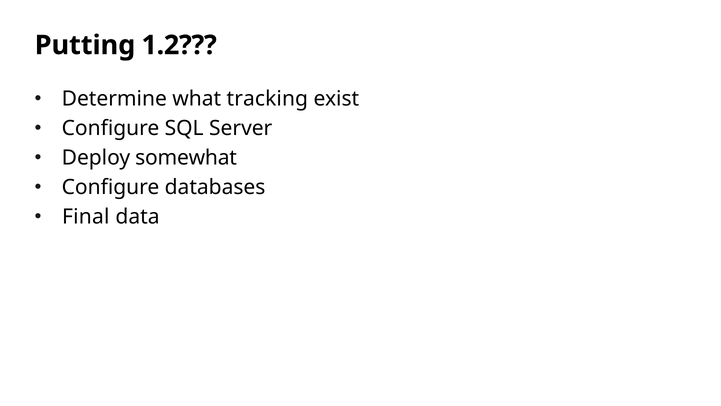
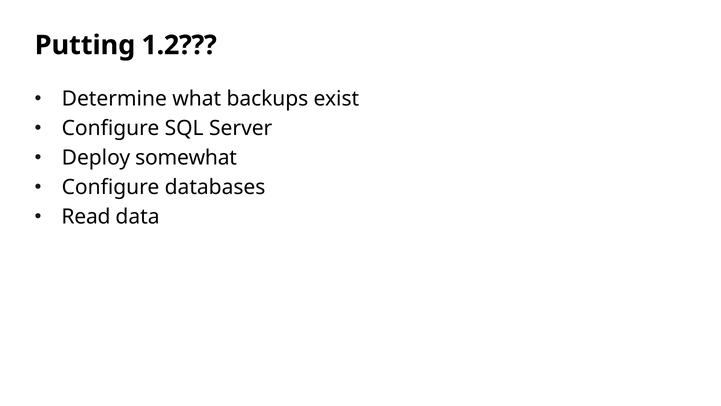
tracking: tracking -> backups
Final: Final -> Read
